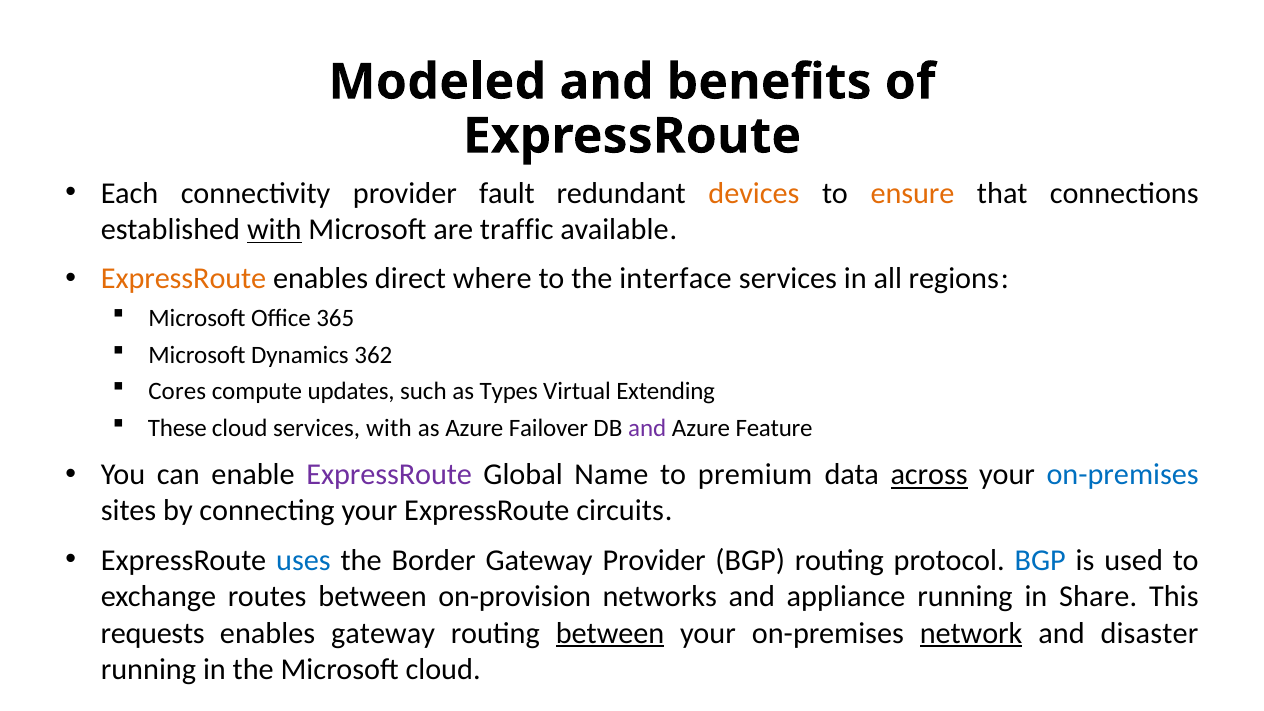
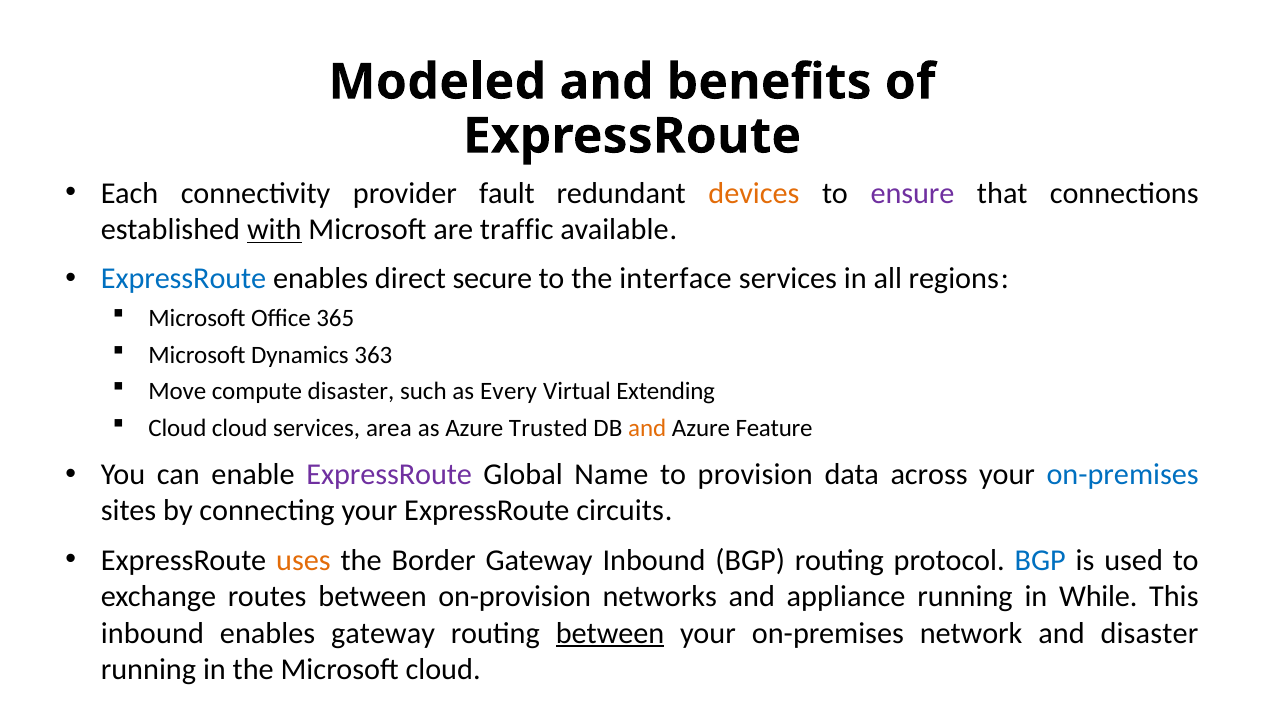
ensure colour: orange -> purple
ExpressRoute at (184, 279) colour: orange -> blue
where: where -> secure
362: 362 -> 363
Cores: Cores -> Move
compute updates: updates -> disaster
Types: Types -> Every
These at (177, 428): These -> Cloud
services with: with -> area
Failover: Failover -> Trusted
and at (647, 428) colour: purple -> orange
premium: premium -> provision
across underline: present -> none
uses colour: blue -> orange
Gateway Provider: Provider -> Inbound
Share: Share -> While
requests at (153, 633): requests -> inbound
network underline: present -> none
